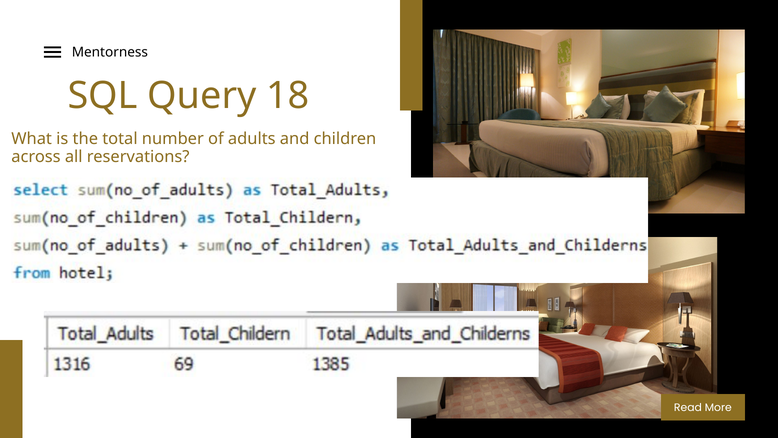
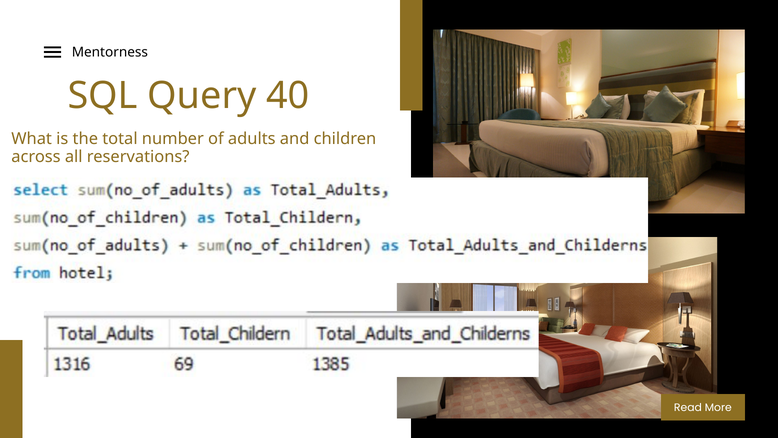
18: 18 -> 40
